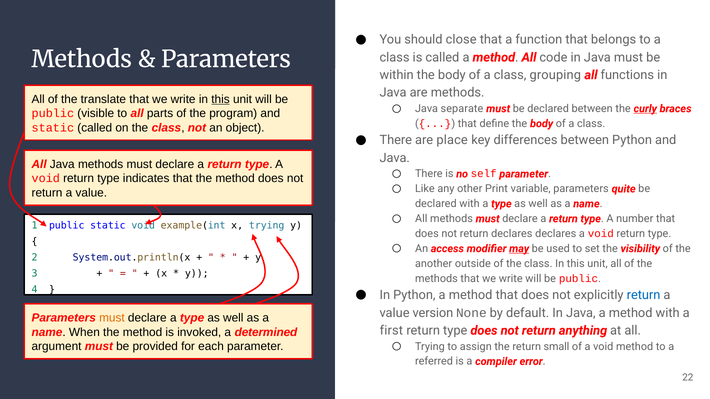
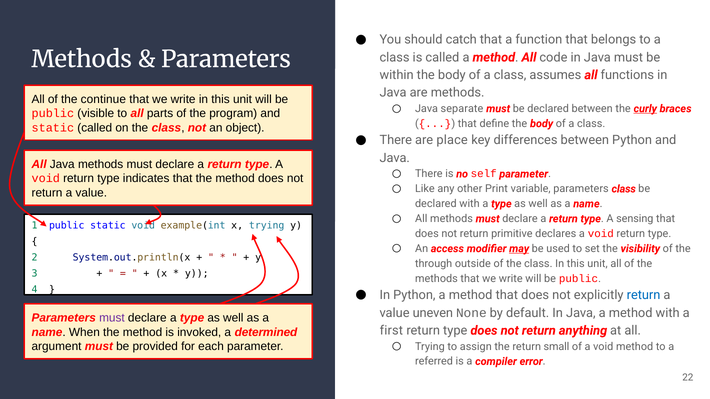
close: close -> catch
grouping: grouping -> assumes
translate: translate -> continue
this at (220, 99) underline: present -> none
parameters quite: quite -> class
number: number -> sensing
return declares: declares -> primitive
another: another -> through
version: version -> uneven
must at (112, 318) colour: orange -> purple
